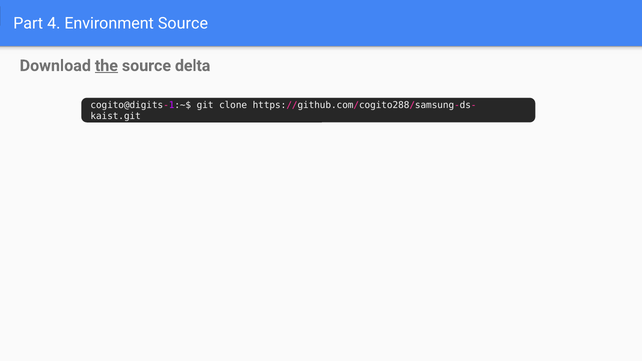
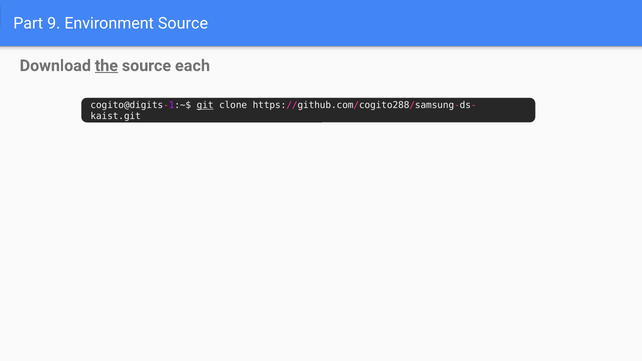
4: 4 -> 9
delta: delta -> each
git underline: none -> present
